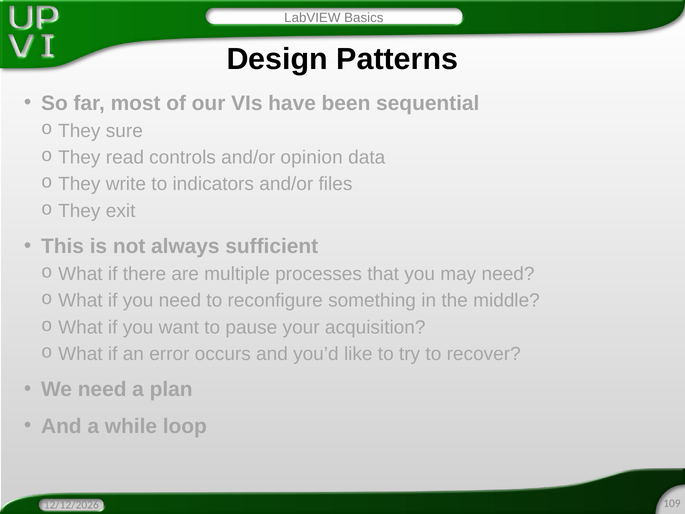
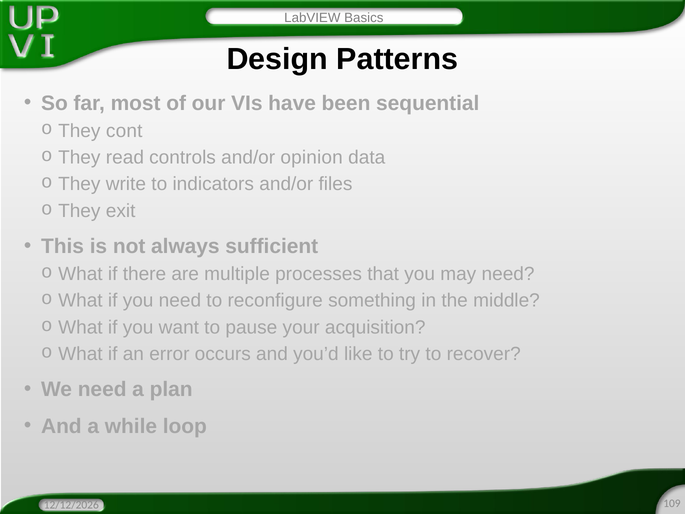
sure: sure -> cont
